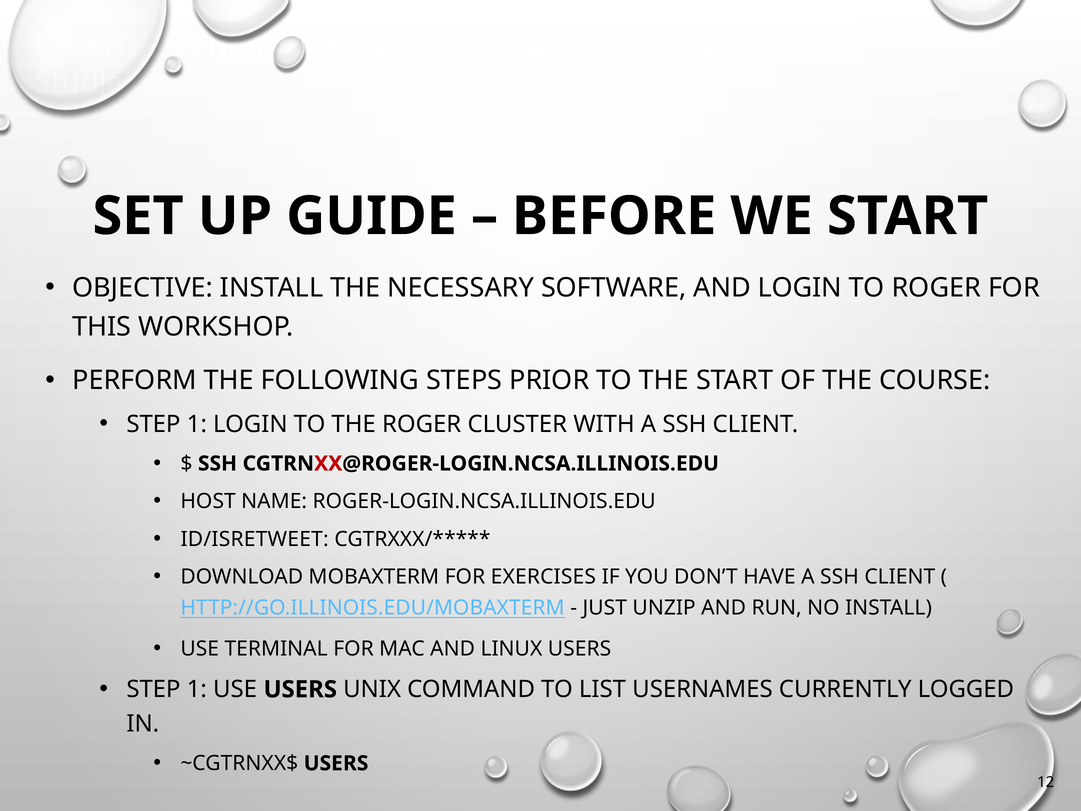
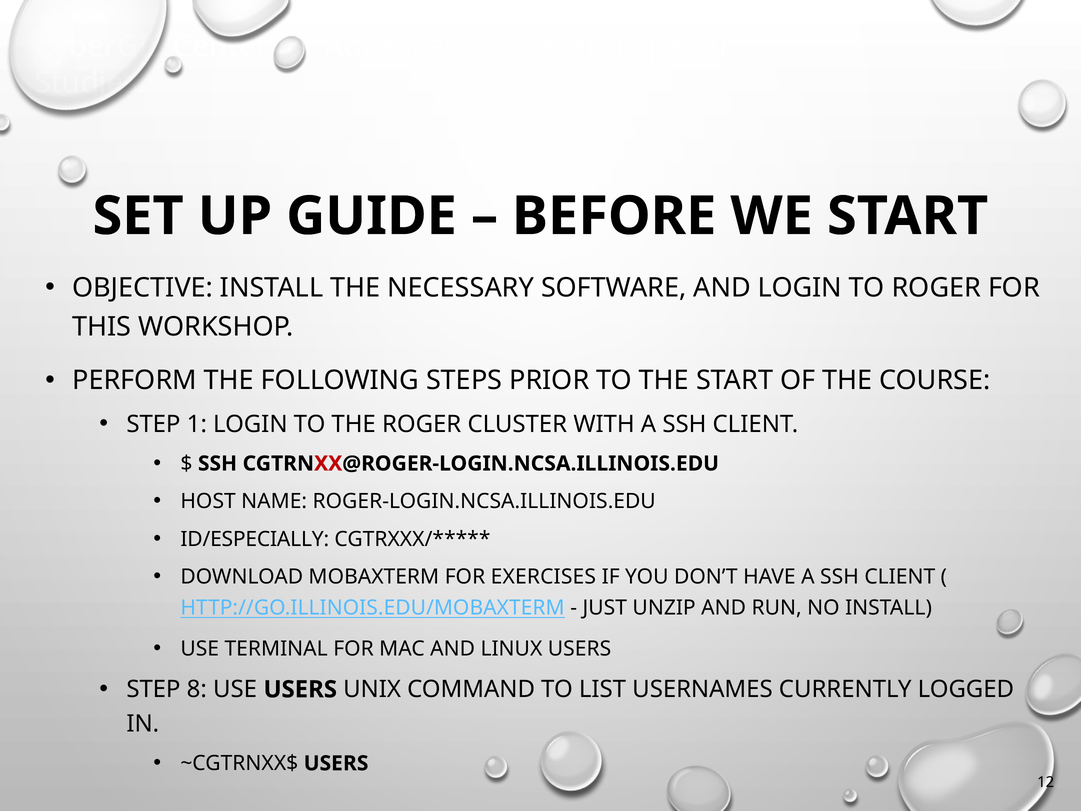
ID/ISRETWEET: ID/ISRETWEET -> ID/ESPECIALLY
1 at (197, 689): 1 -> 8
